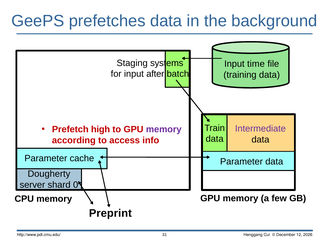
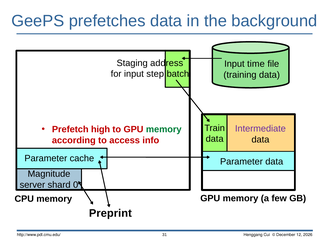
systems: systems -> address
after: after -> step
memory at (164, 129) colour: purple -> green
Dougherty: Dougherty -> Magnitude
